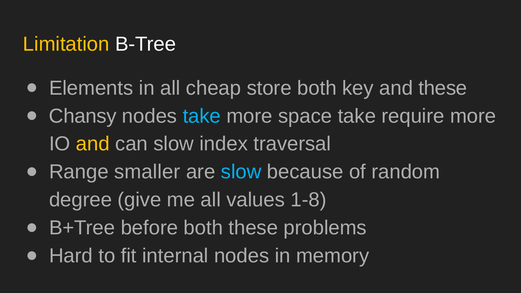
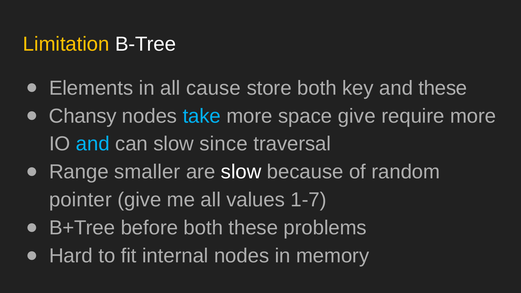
cheap: cheap -> cause
space take: take -> give
and at (93, 144) colour: yellow -> light blue
index: index -> since
slow at (241, 172) colour: light blue -> white
degree: degree -> pointer
1-8: 1-8 -> 1-7
